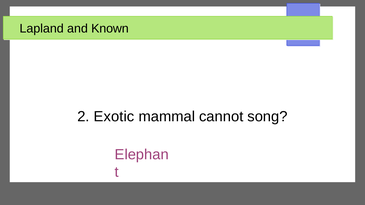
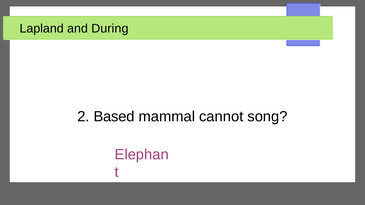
Known: Known -> During
Exotic: Exotic -> Based
